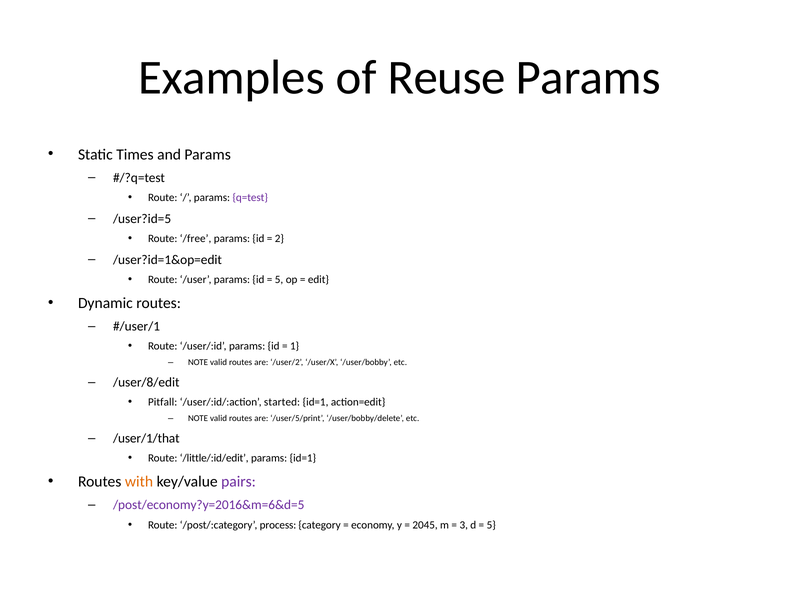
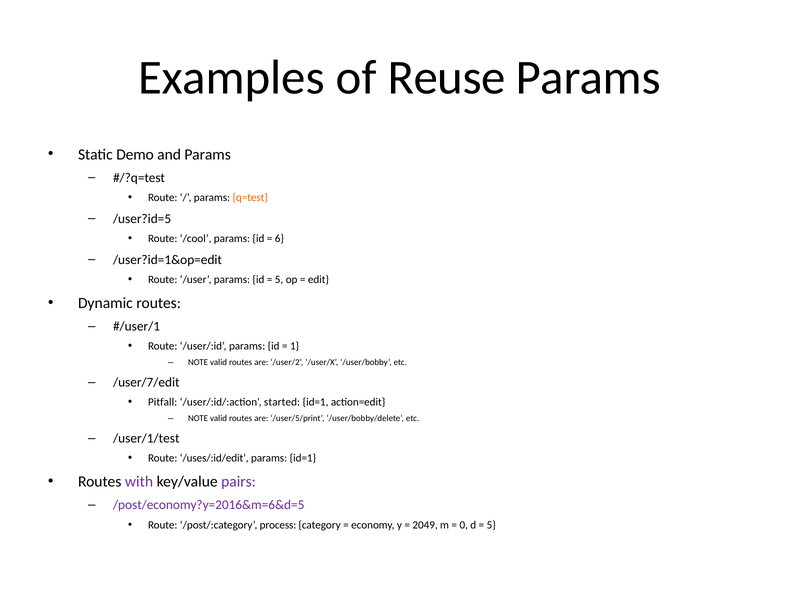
Times: Times -> Demo
q=test colour: purple -> orange
/free: /free -> /cool
2: 2 -> 6
/user/8/edit: /user/8/edit -> /user/7/edit
/user/1/that: /user/1/that -> /user/1/test
/little/:id/edit: /little/:id/edit -> /uses/:id/edit
with colour: orange -> purple
2045: 2045 -> 2049
3: 3 -> 0
